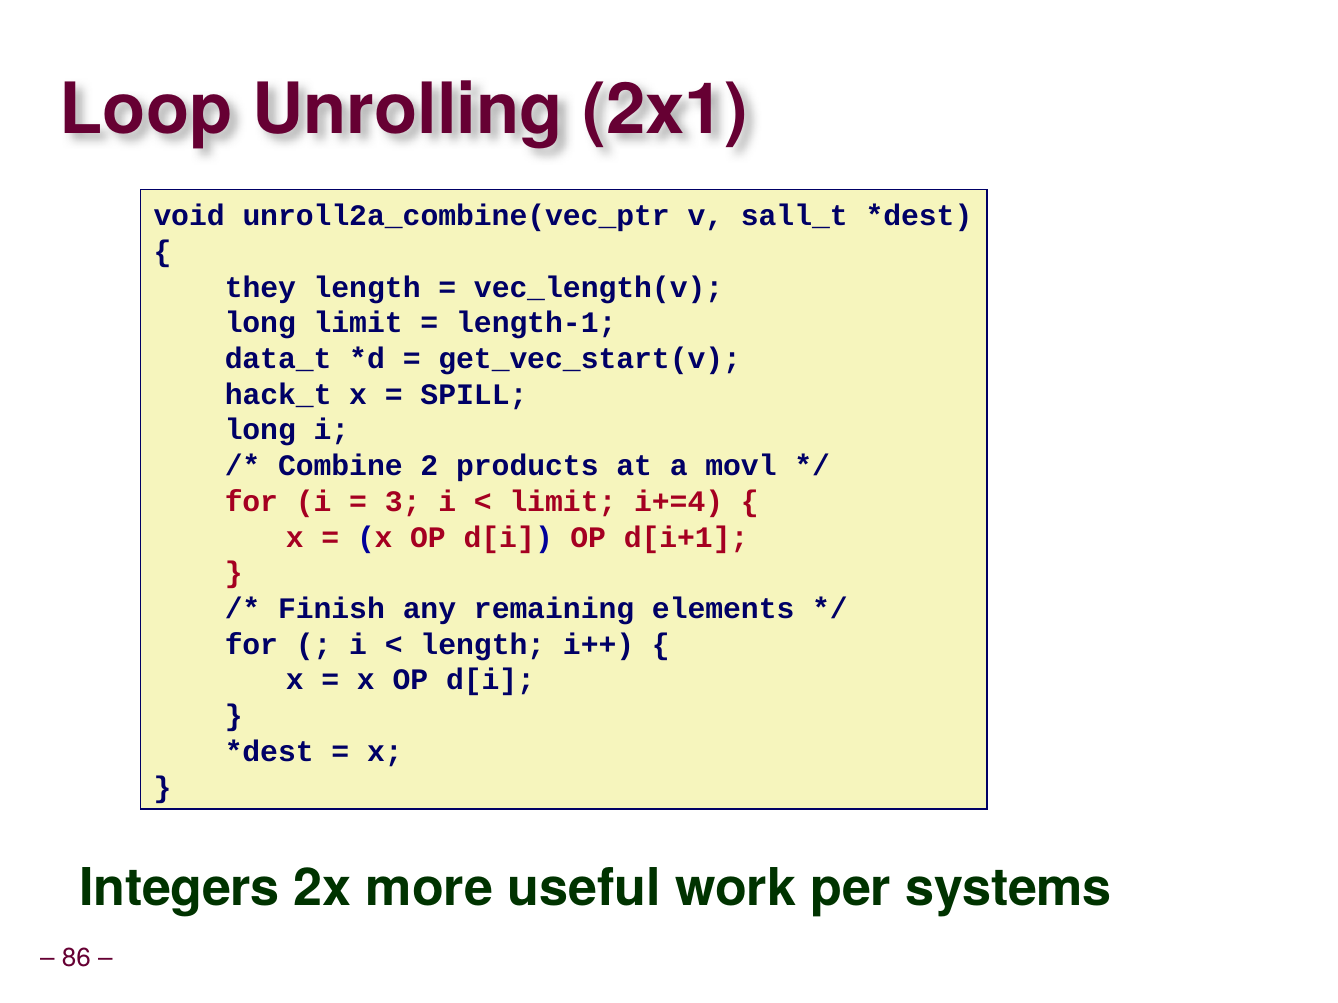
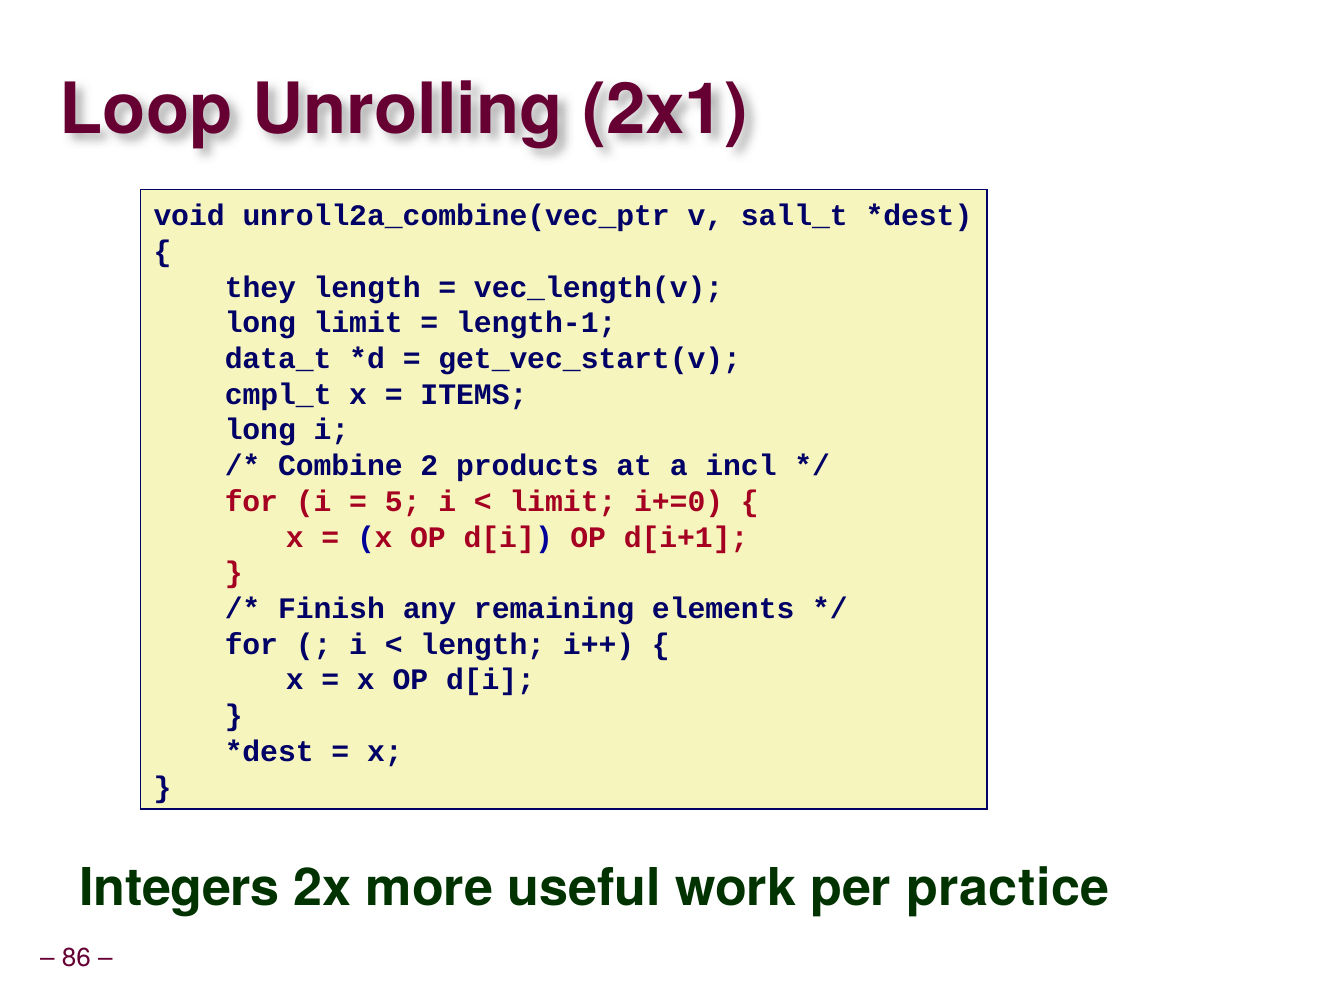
hack_t: hack_t -> cmpl_t
SPILL: SPILL -> ITEMS
movl: movl -> incl
3: 3 -> 5
i+=4: i+=4 -> i+=0
systems: systems -> practice
